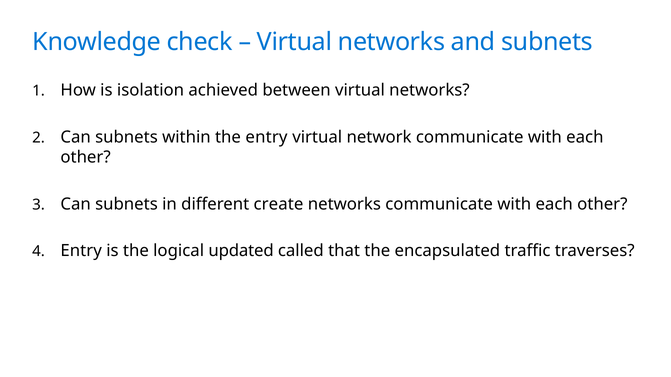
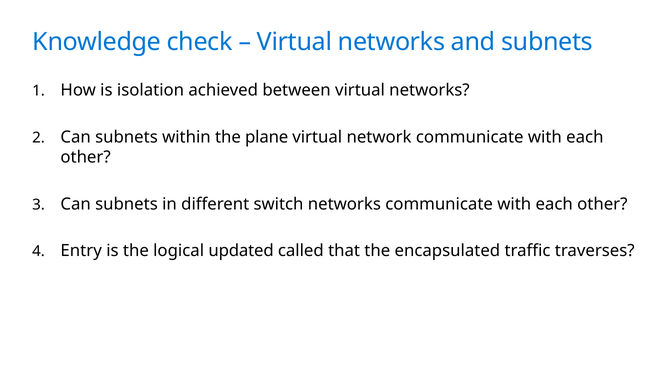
the entry: entry -> plane
create: create -> switch
